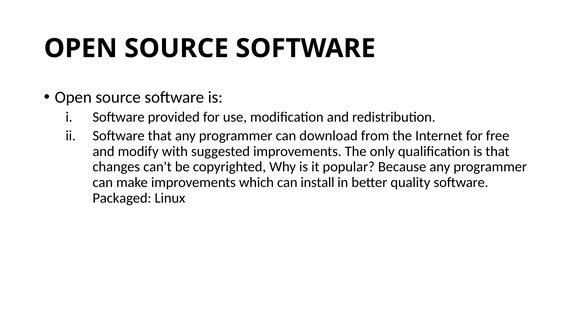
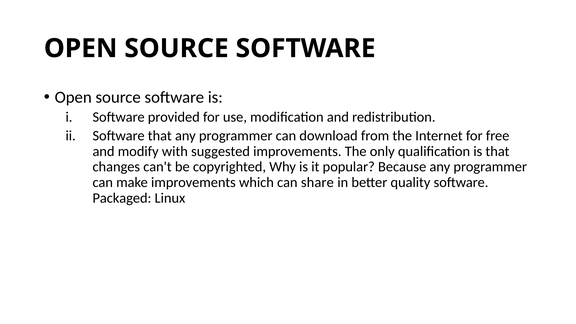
install: install -> share
